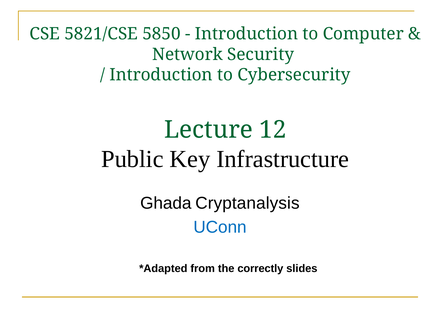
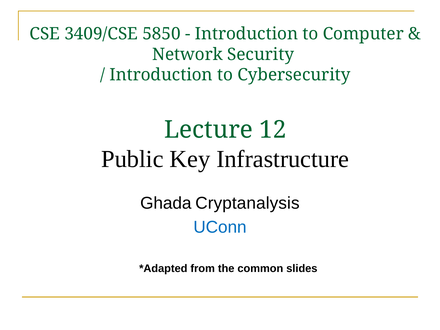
5821/CSE: 5821/CSE -> 3409/CSE
correctly: correctly -> common
